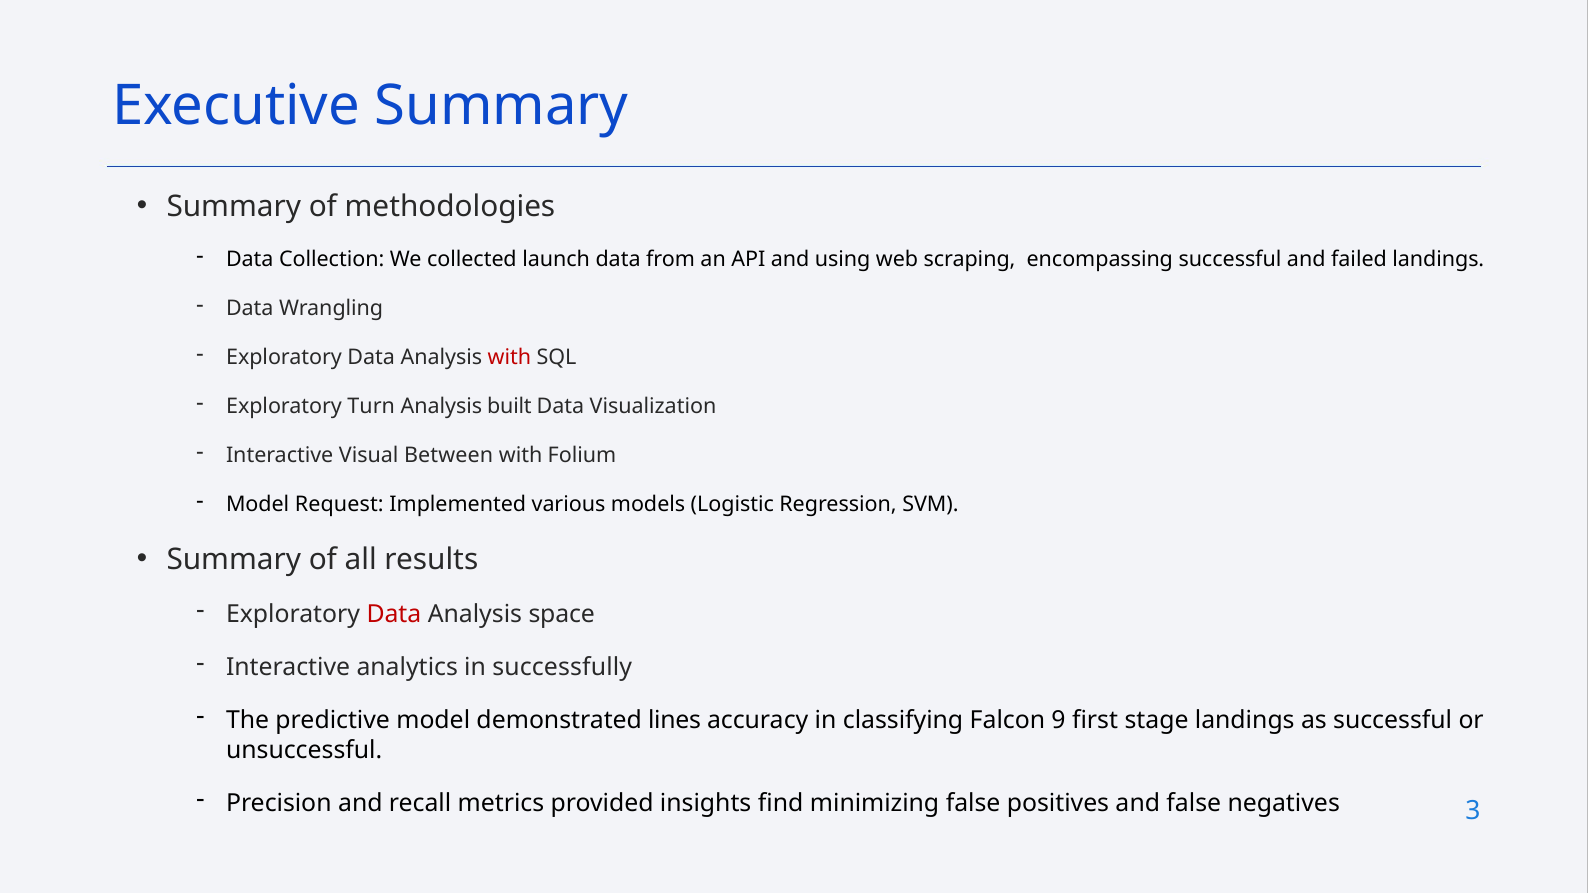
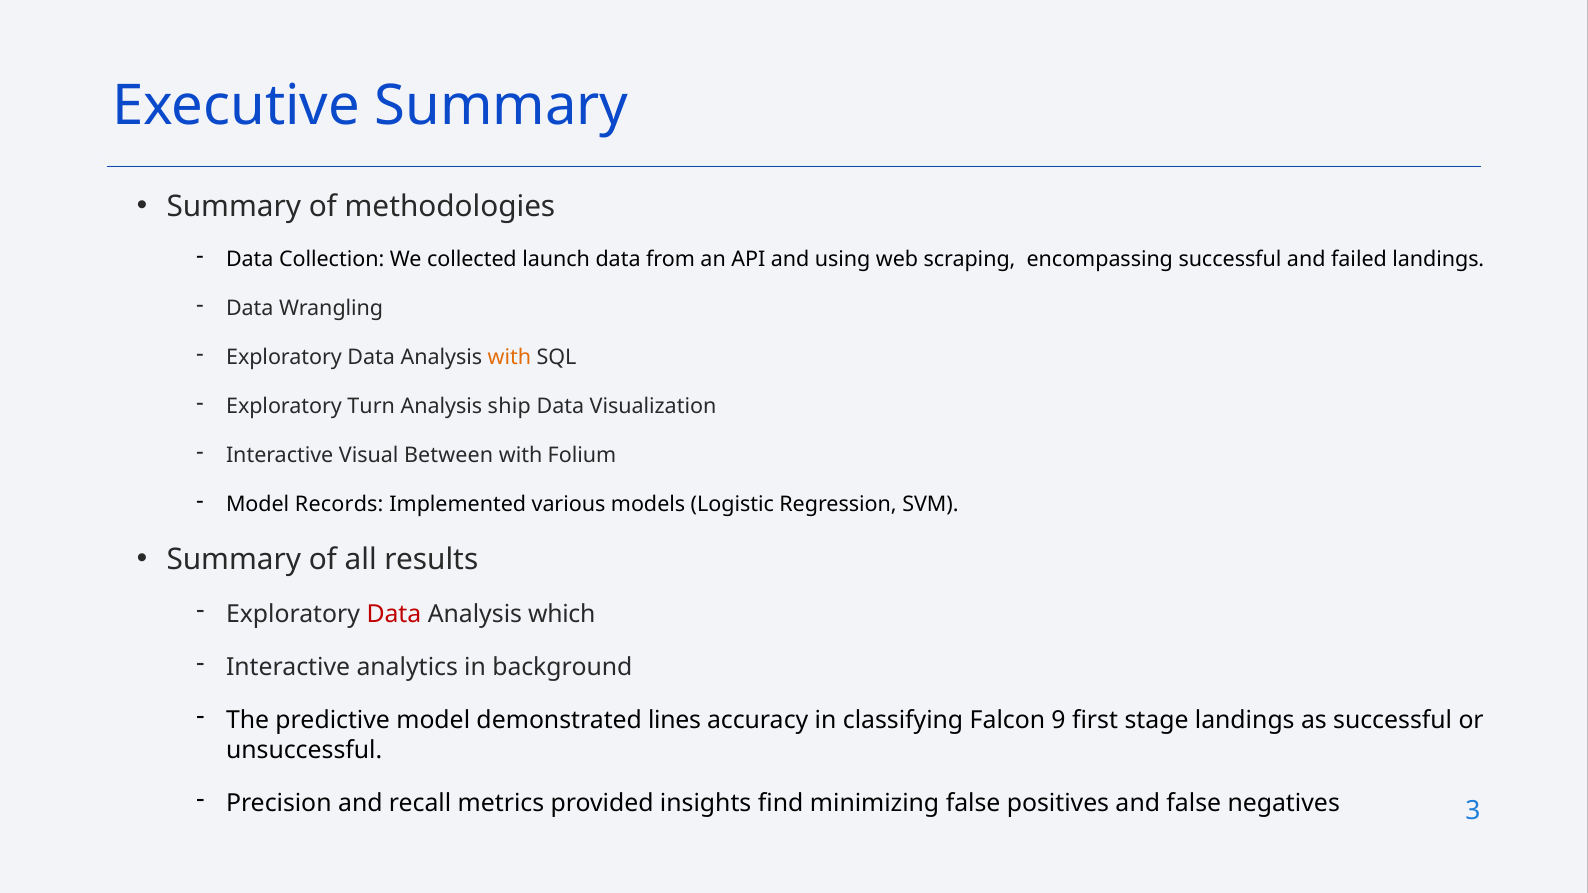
with at (509, 358) colour: red -> orange
built: built -> ship
Request: Request -> Records
space: space -> which
successfully: successfully -> background
